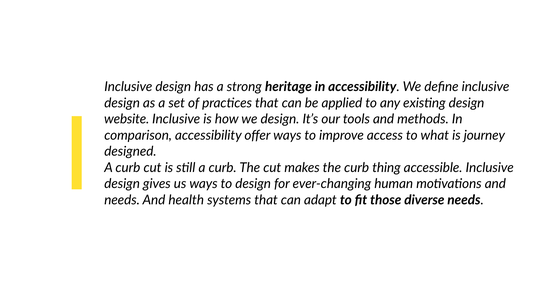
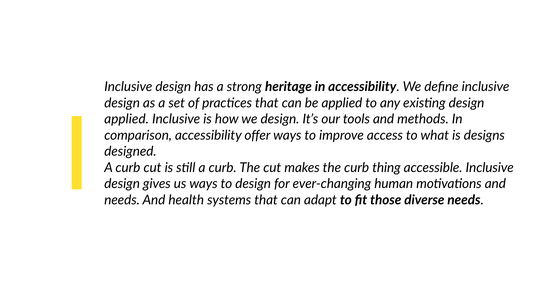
website at (127, 119): website -> applied
journey: journey -> designs
